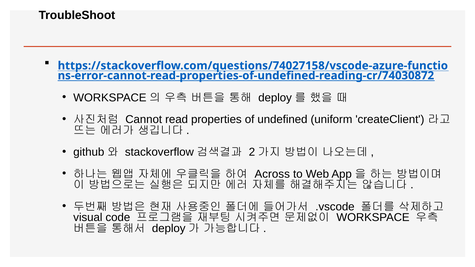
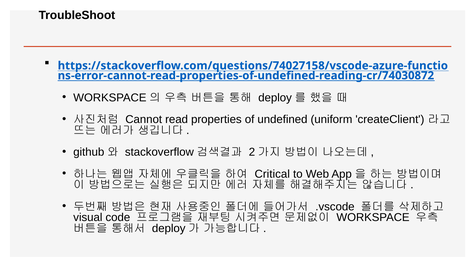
Across: Across -> Critical
